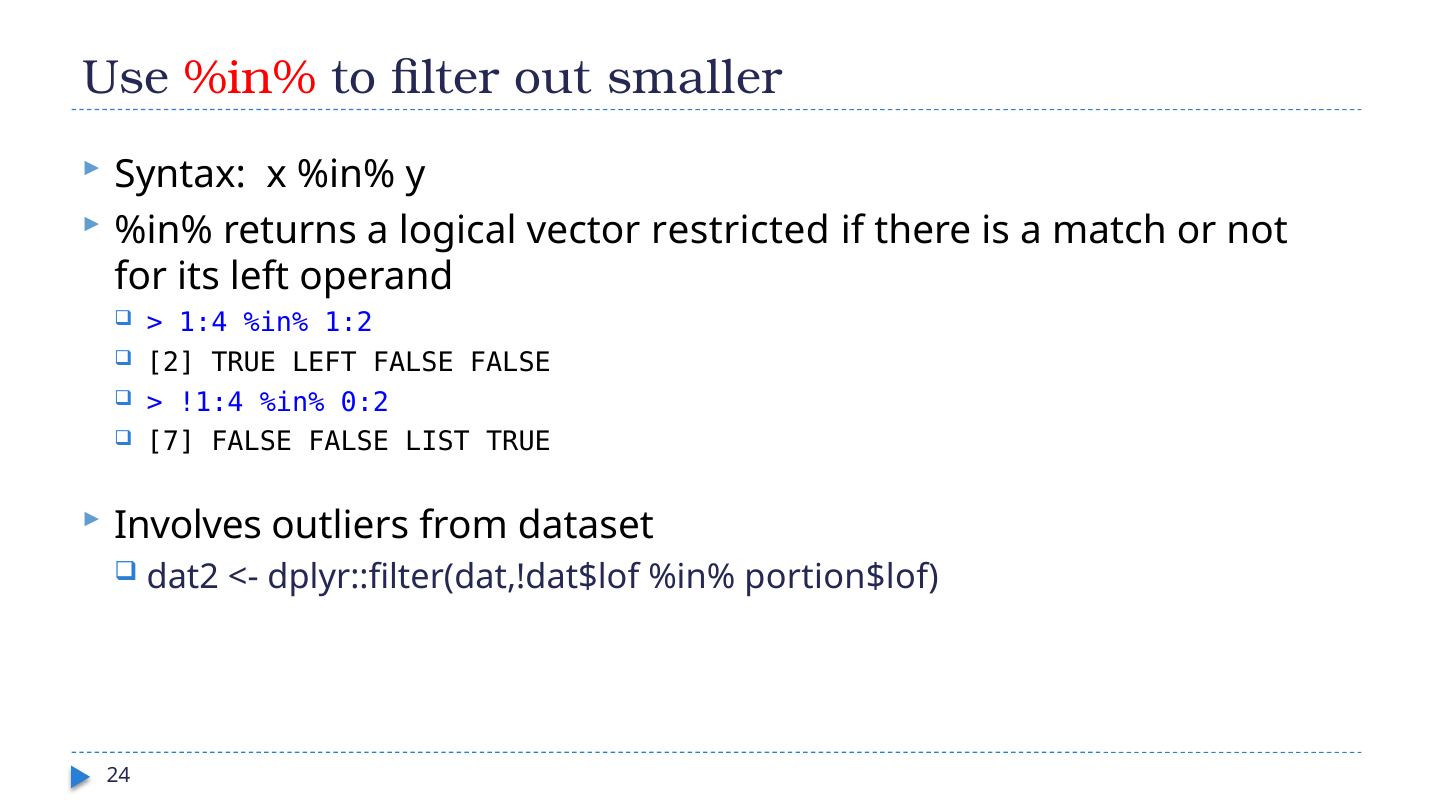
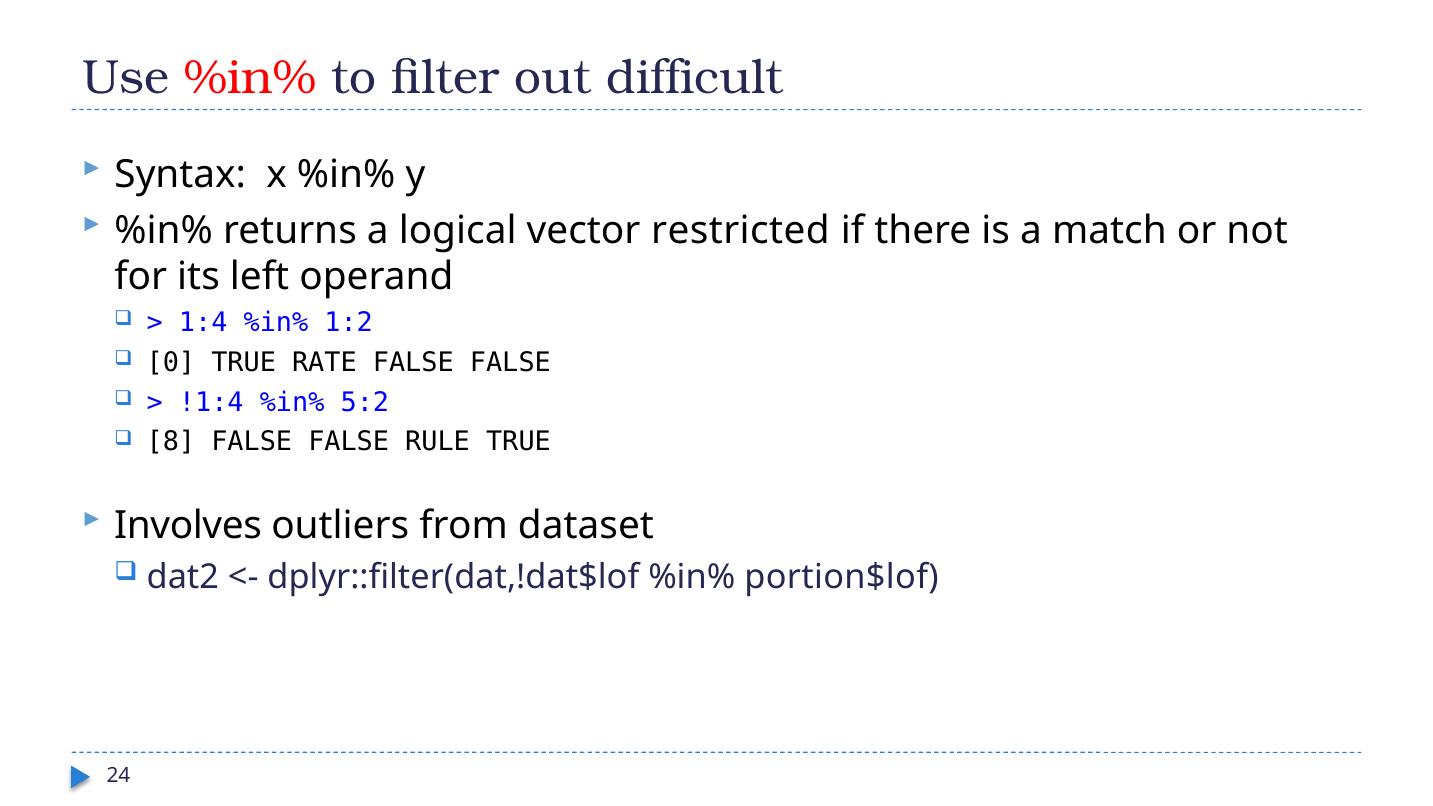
smaller: smaller -> difficult
2: 2 -> 0
TRUE LEFT: LEFT -> RATE
0:2: 0:2 -> 5:2
7: 7 -> 8
LIST: LIST -> RULE
